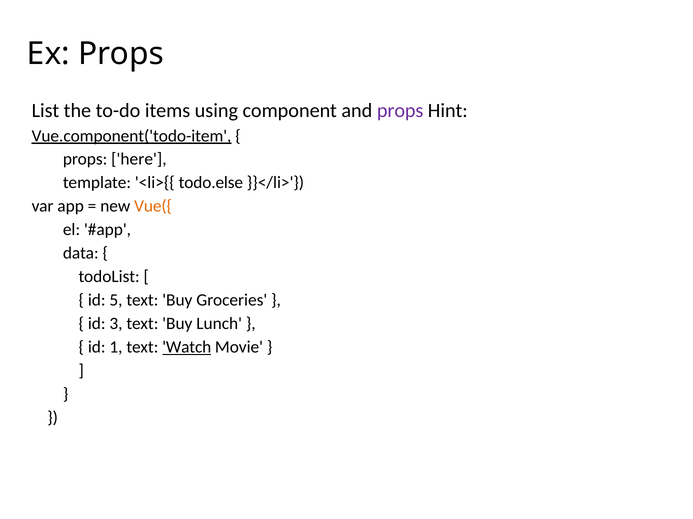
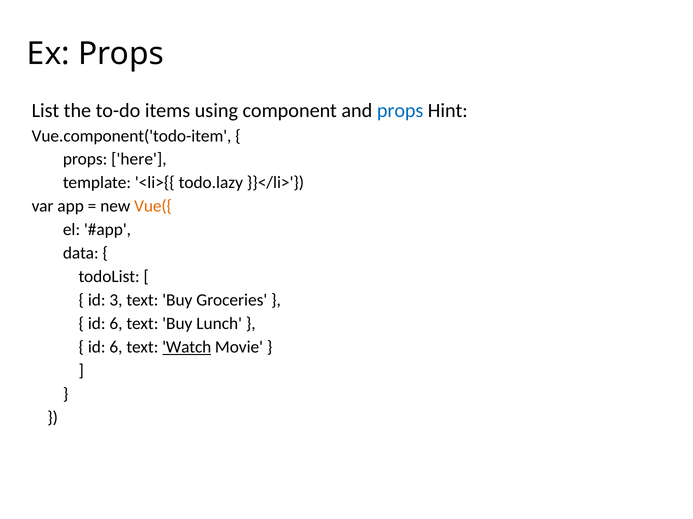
props at (400, 111) colour: purple -> blue
Vue.component('todo-item underline: present -> none
todo.else: todo.else -> todo.lazy
5: 5 -> 3
3 at (116, 324): 3 -> 6
1 at (116, 348): 1 -> 6
